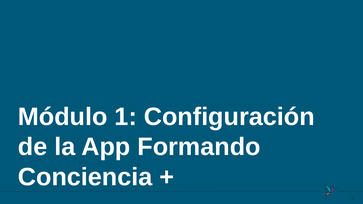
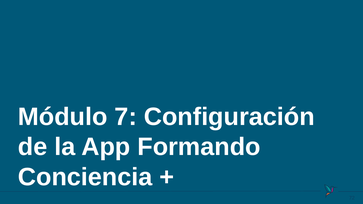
1: 1 -> 7
